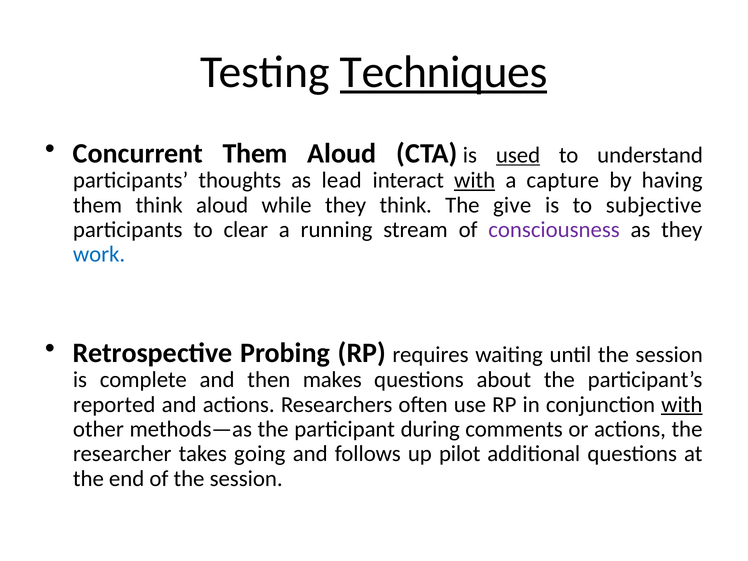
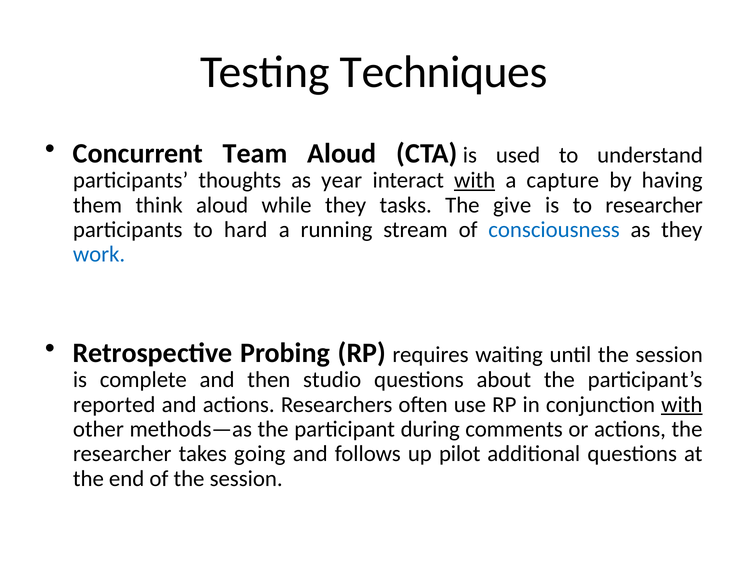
Techniques underline: present -> none
Concurrent Them: Them -> Team
used underline: present -> none
lead: lead -> year
they think: think -> tasks
to subjective: subjective -> researcher
clear: clear -> hard
consciousness colour: purple -> blue
makes: makes -> studio
